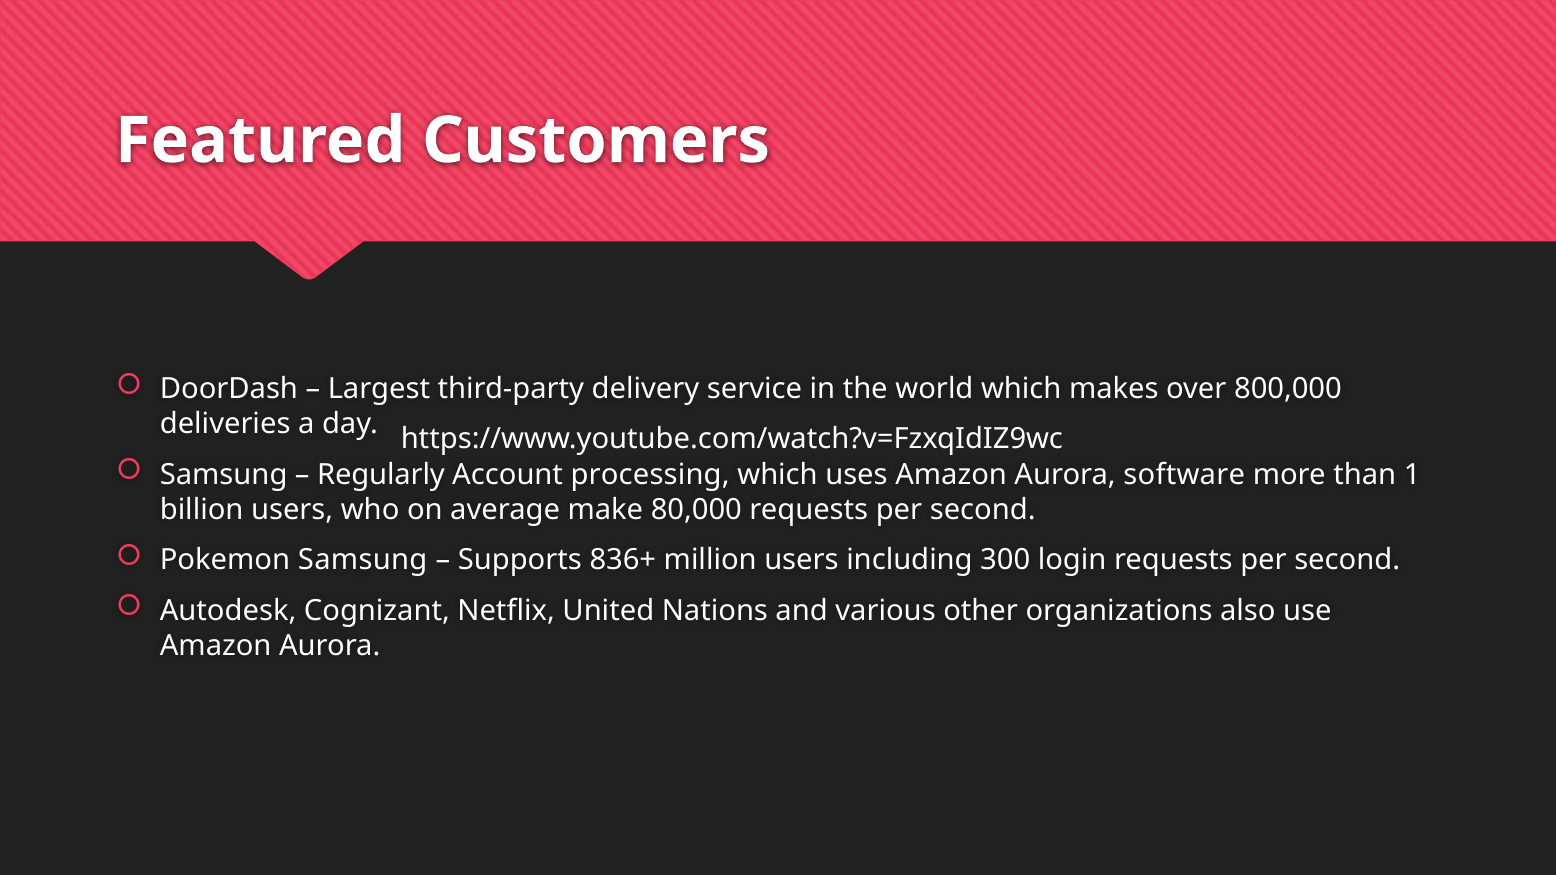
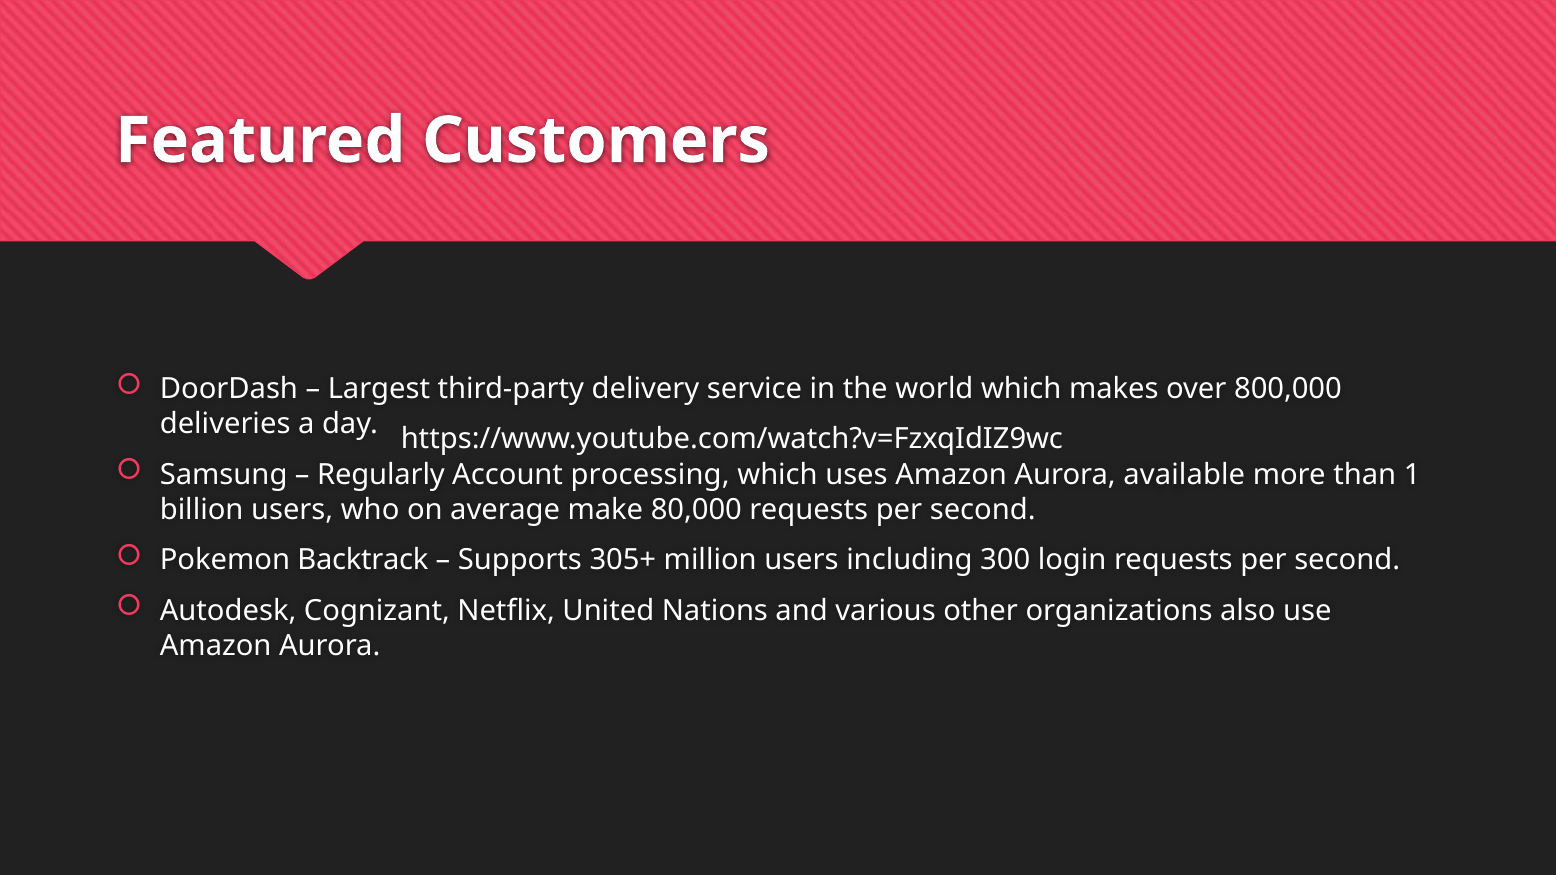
software: software -> available
Pokemon Samsung: Samsung -> Backtrack
836+: 836+ -> 305+
